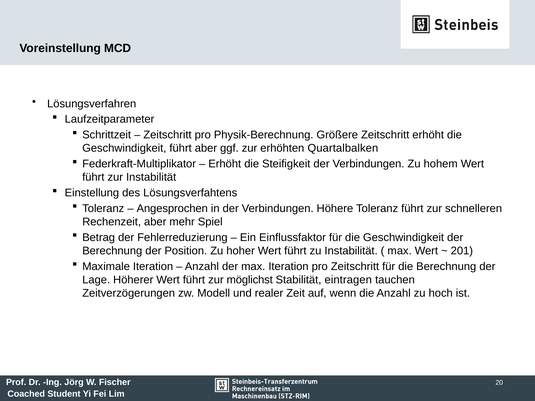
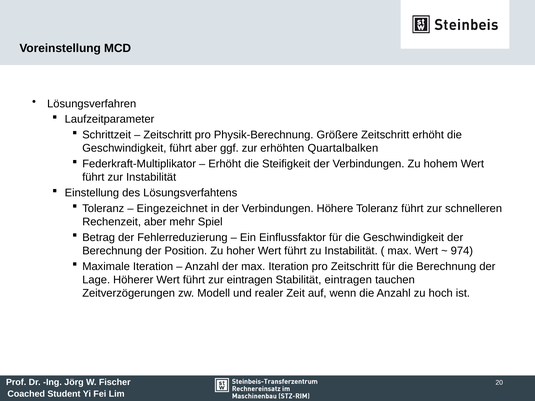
Angesprochen: Angesprochen -> Eingezeichnet
201: 201 -> 974
zur möglichst: möglichst -> eintragen
